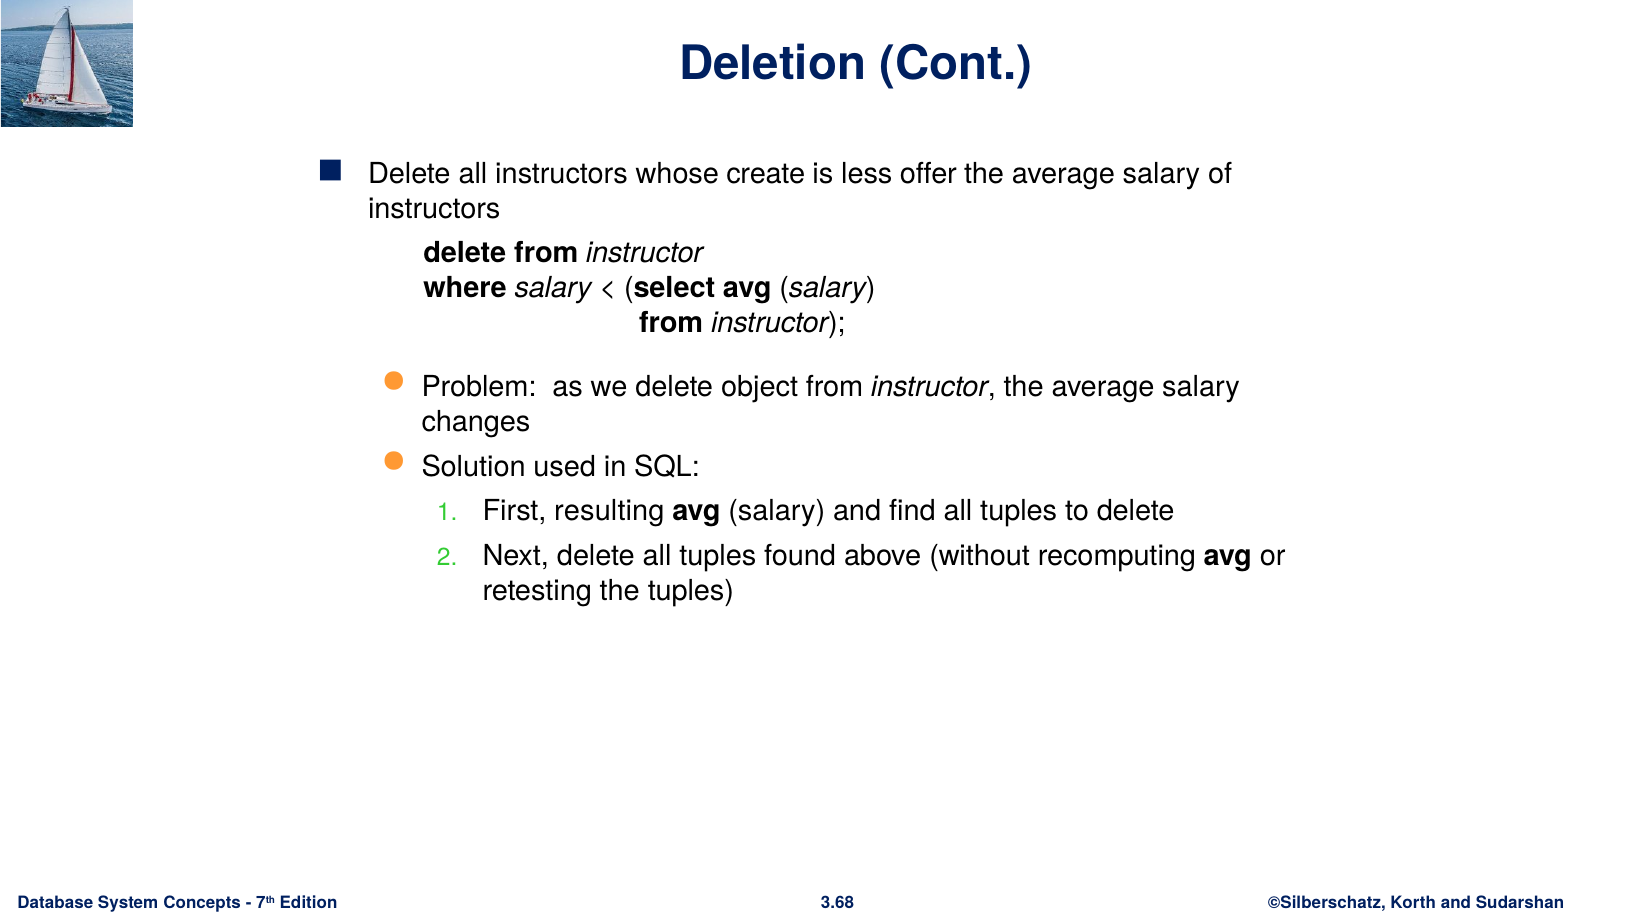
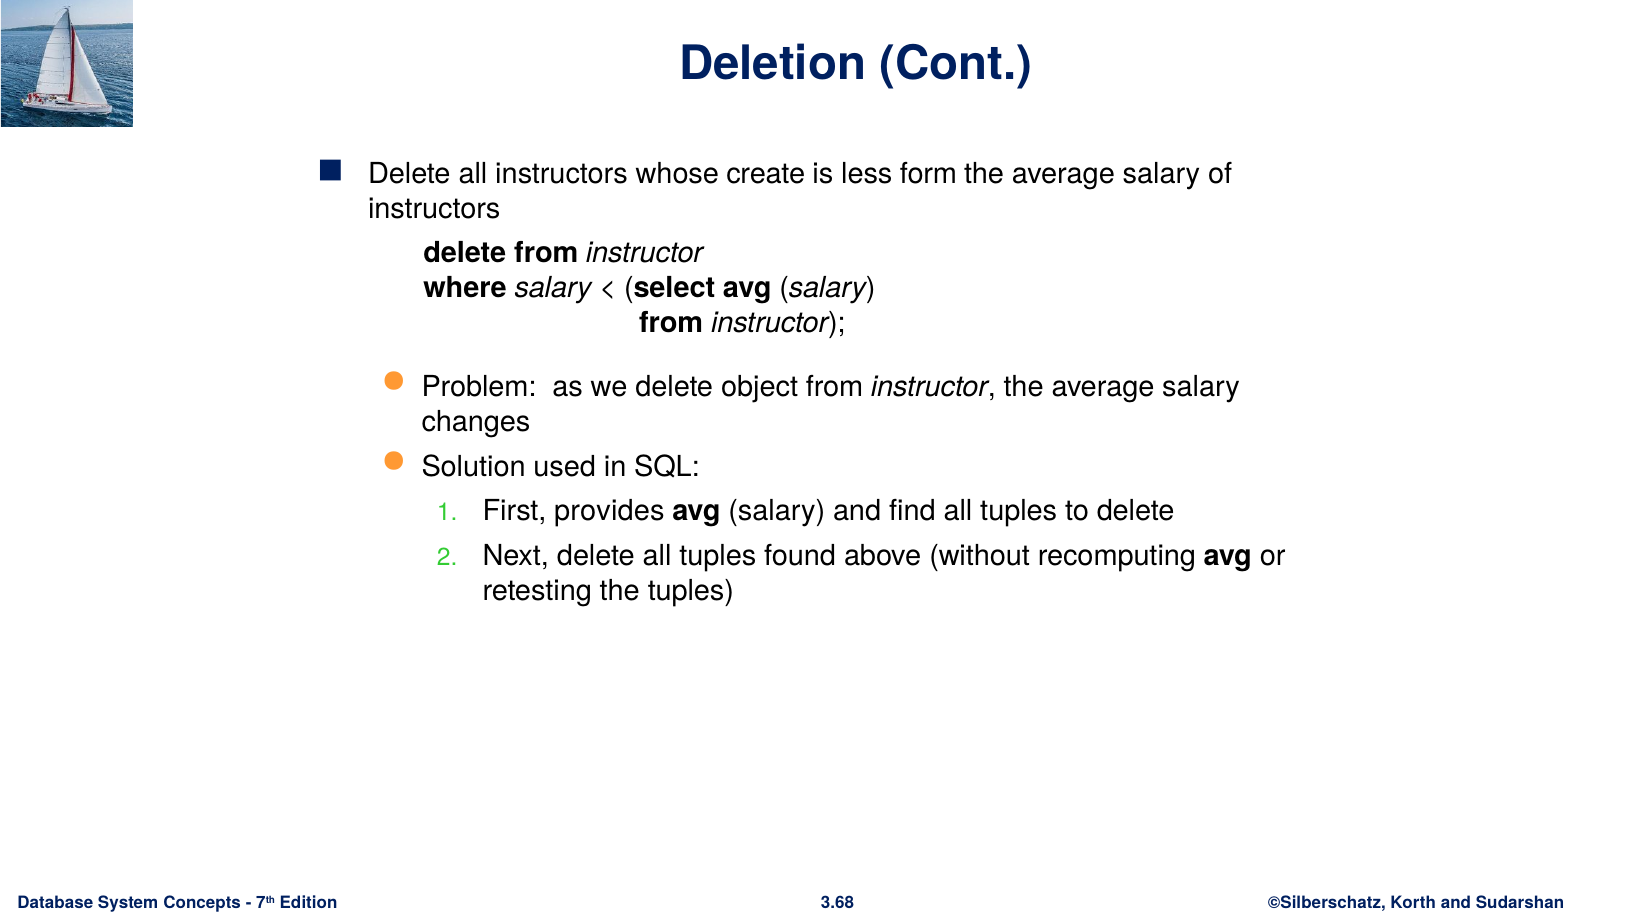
offer: offer -> form
resulting: resulting -> provides
